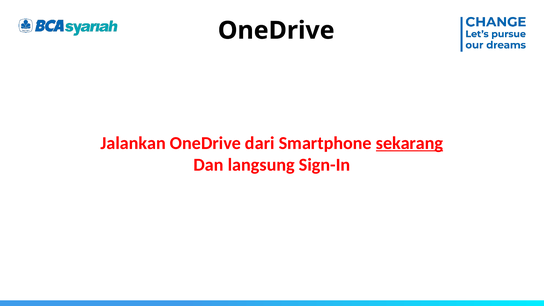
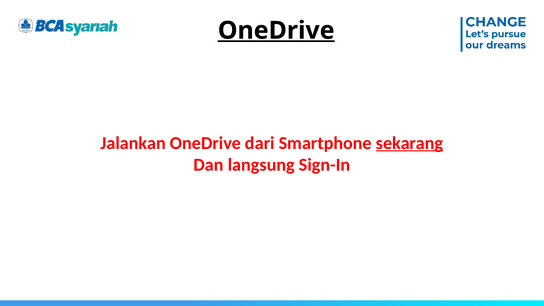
OneDrive at (276, 30) underline: none -> present
